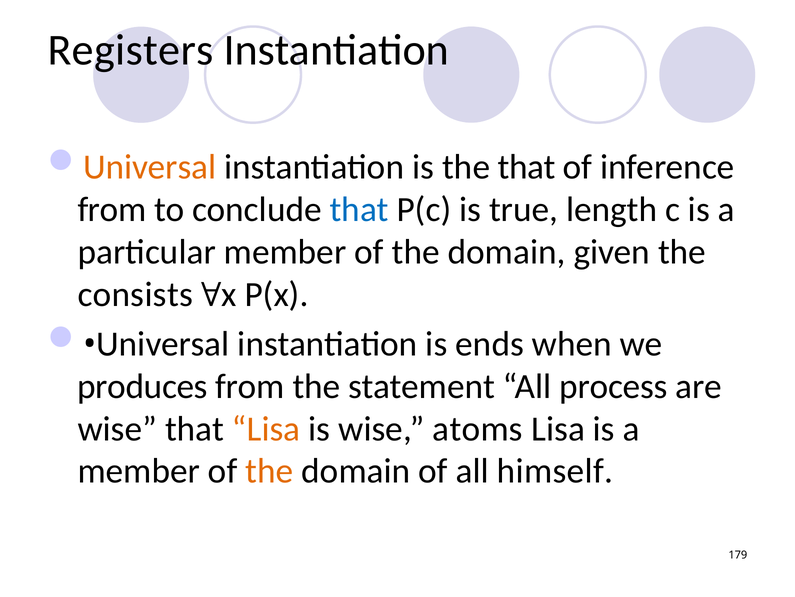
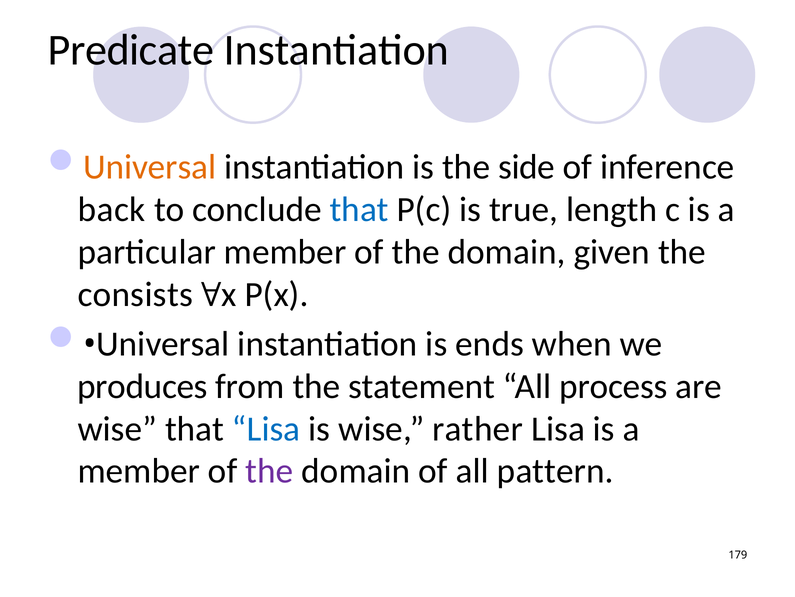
Registers: Registers -> Predicate
the that: that -> side
from at (112, 209): from -> back
Lisa at (266, 428) colour: orange -> blue
atoms: atoms -> rather
the at (269, 471) colour: orange -> purple
himself: himself -> pattern
